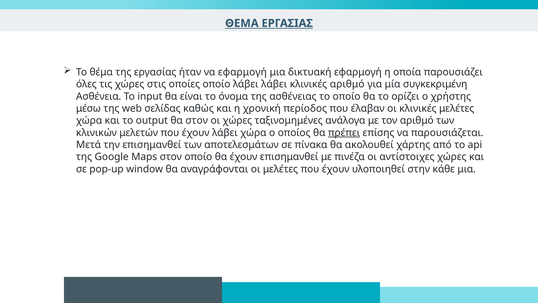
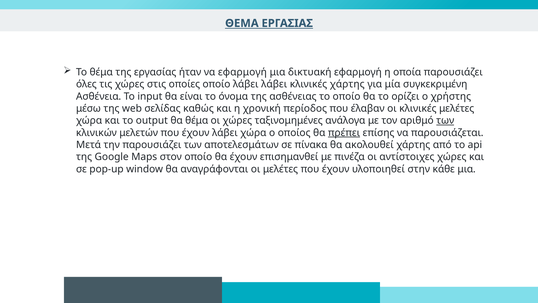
κλινικές αριθμό: αριθμό -> χάρτης
θα στον: στον -> θέμα
των at (445, 120) underline: none -> present
την επισημανθεί: επισημανθεί -> παρουσιάζει
